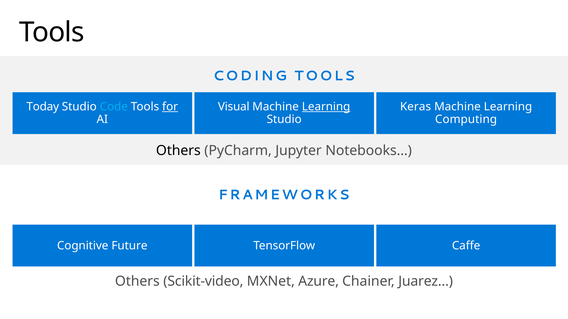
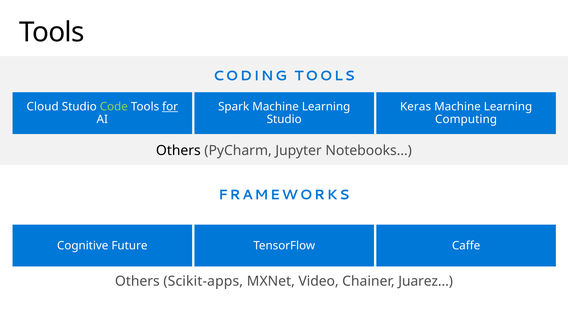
Today: Today -> Cloud
Code colour: light blue -> light green
Visual: Visual -> Spark
Learning at (326, 107) underline: present -> none
Scikit-video: Scikit-video -> Scikit-apps
Azure: Azure -> Video
